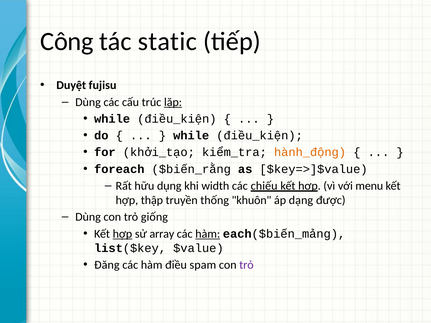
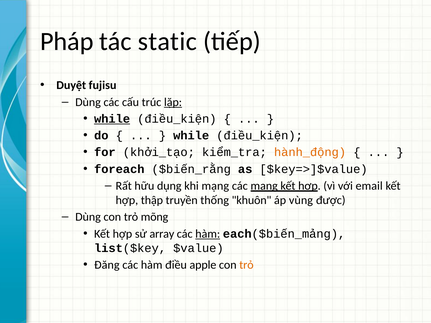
Công: Công -> Pháp
while at (112, 119) underline: none -> present
width: width -> mạng
chiếu: chiếu -> mang
menu: menu -> email
dạng: dạng -> vùng
giống: giống -> mõng
hợp at (122, 234) underline: present -> none
spam: spam -> apple
trỏ at (246, 265) colour: purple -> orange
